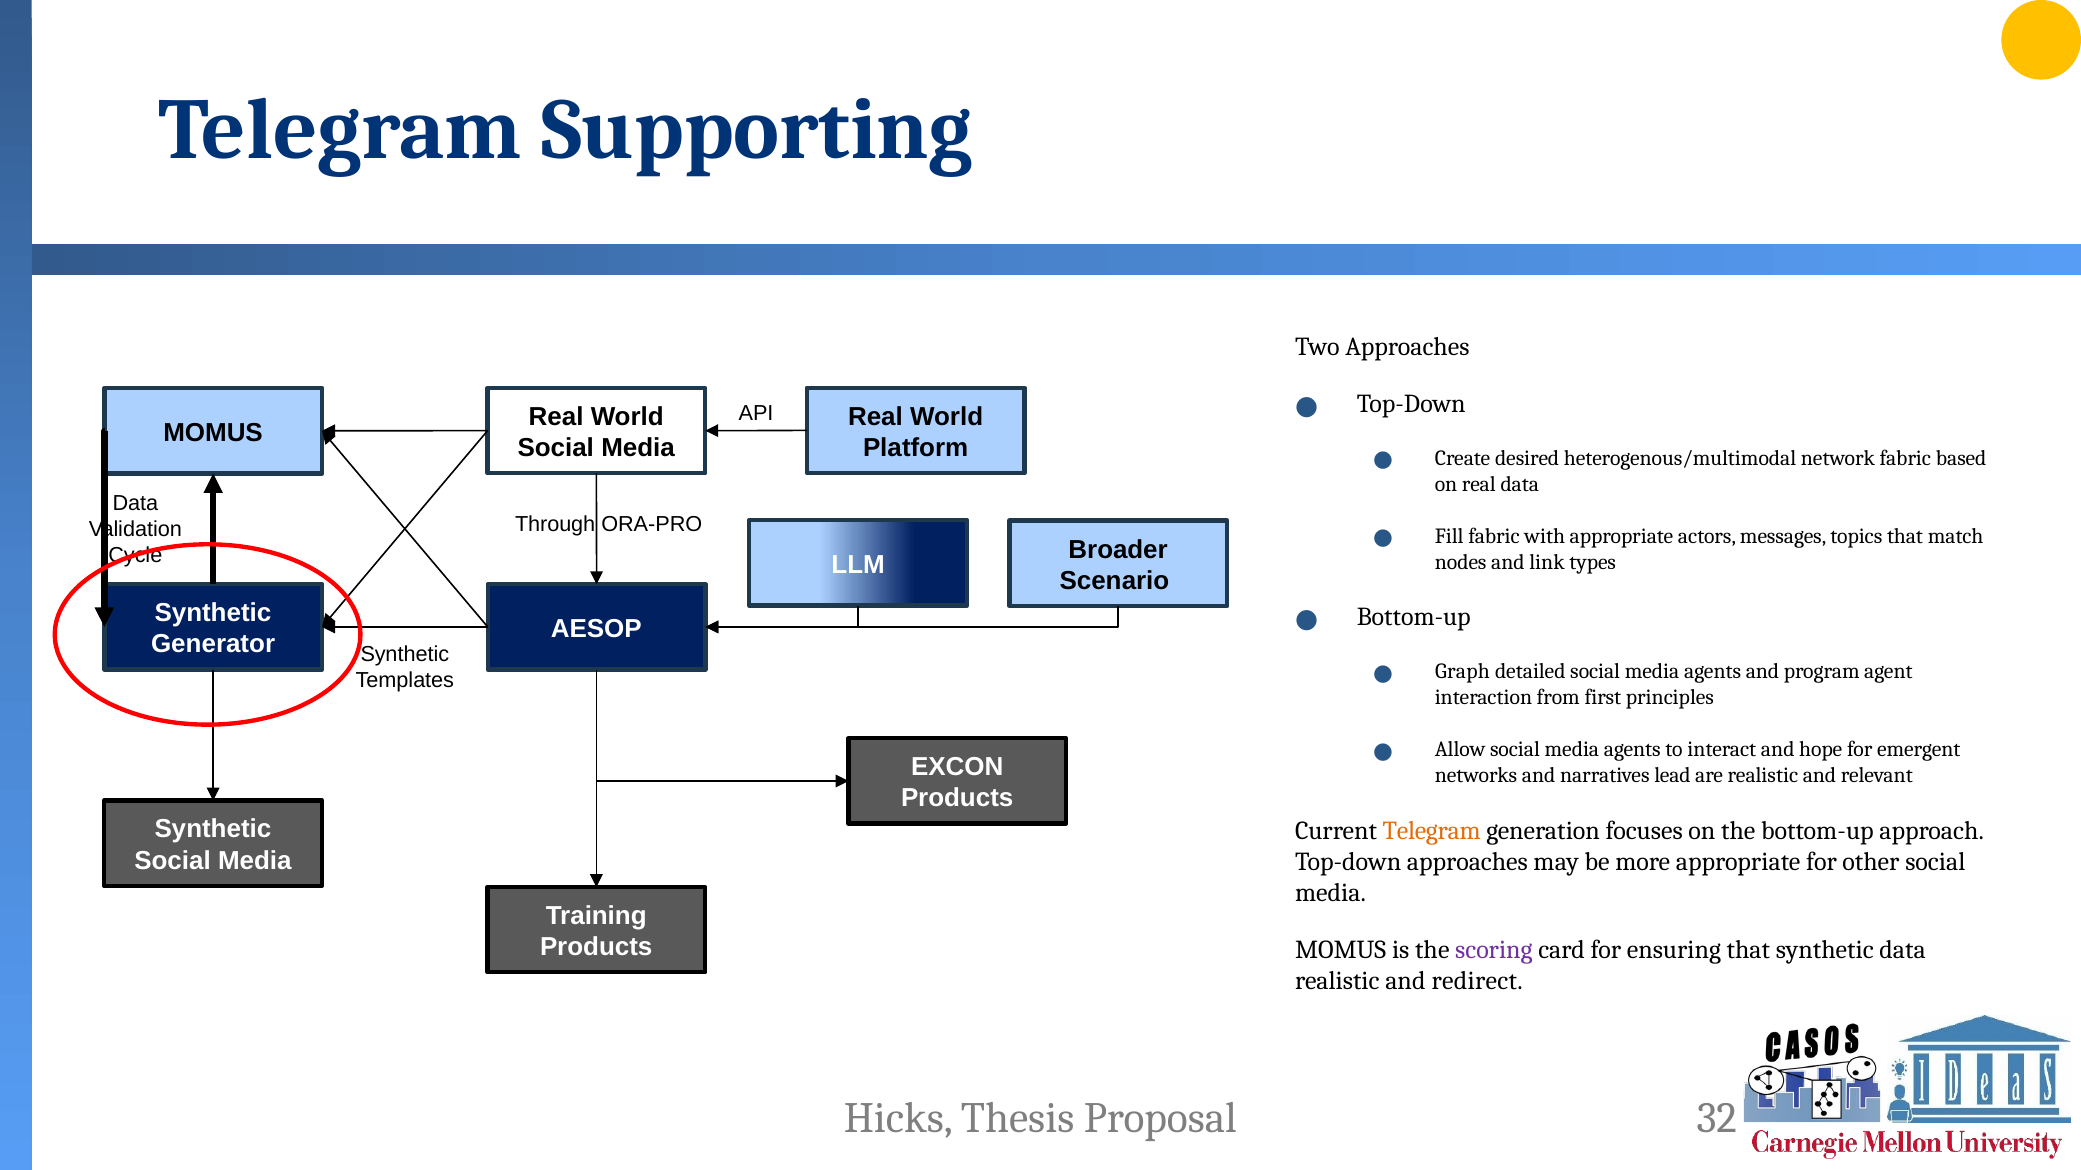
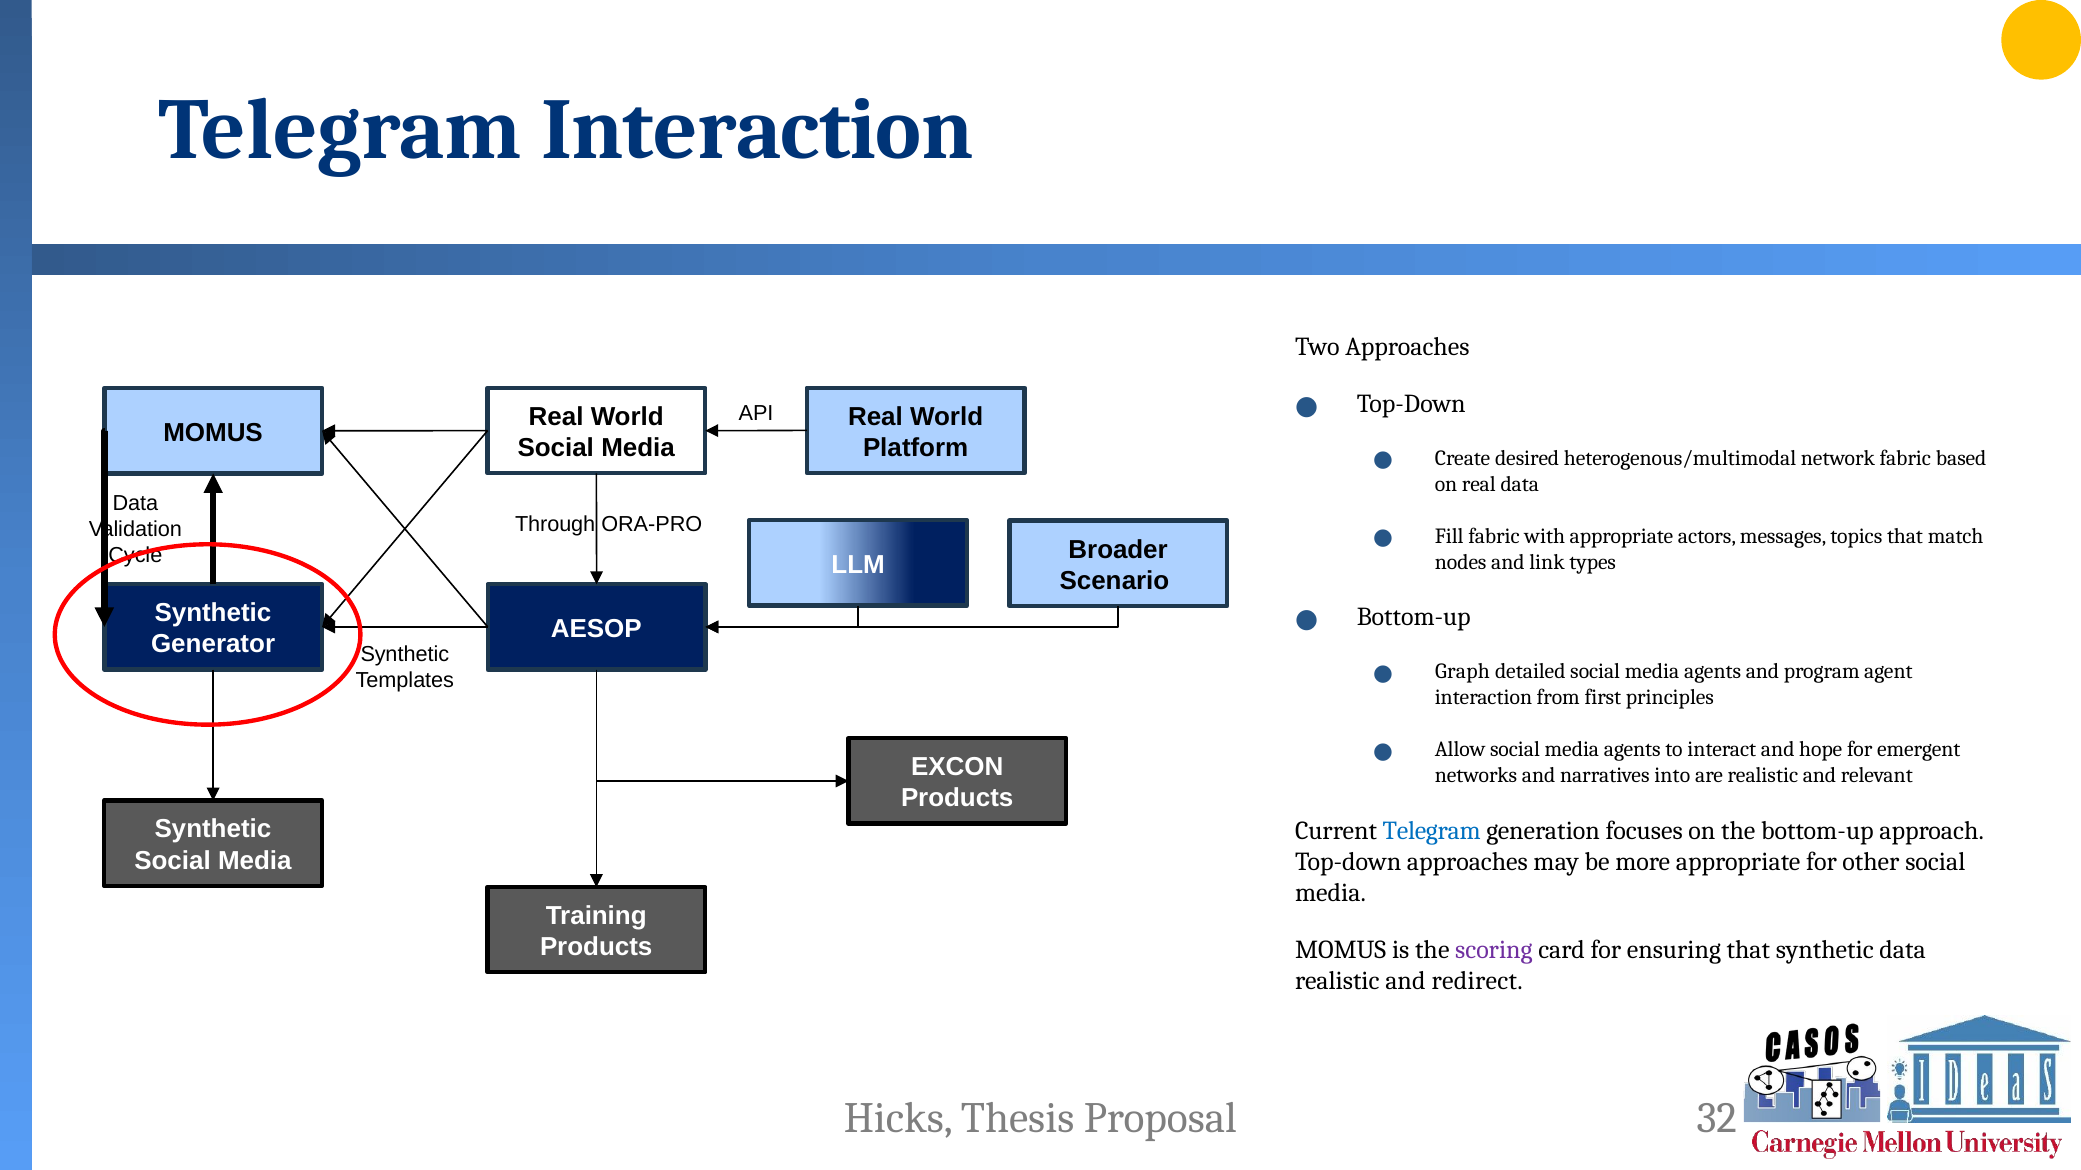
Telegram Supporting: Supporting -> Interaction
lead: lead -> into
Telegram at (1432, 831) colour: orange -> blue
